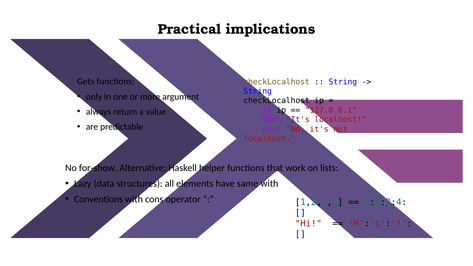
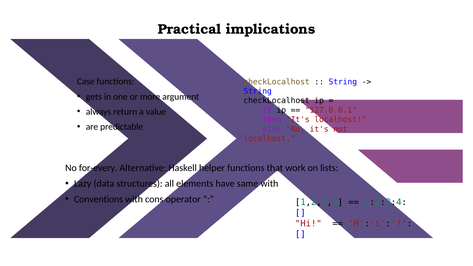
Gets: Gets -> Case
only: only -> gets
for-show: for-show -> for-every
